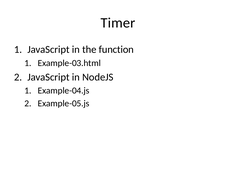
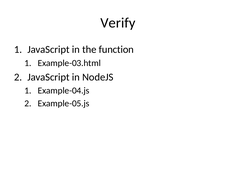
Timer: Timer -> Verify
